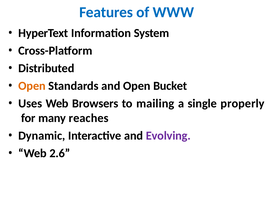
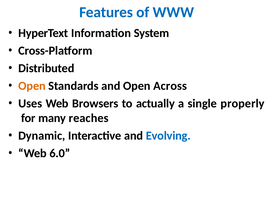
Bucket: Bucket -> Across
mailing: mailing -> actually
Evolving colour: purple -> blue
2.6: 2.6 -> 6.0
